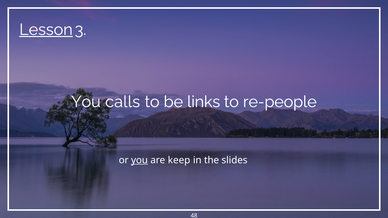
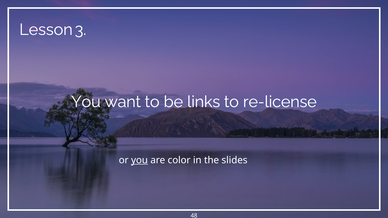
Lesson underline: present -> none
calls: calls -> want
re-people: re-people -> re-license
keep: keep -> color
